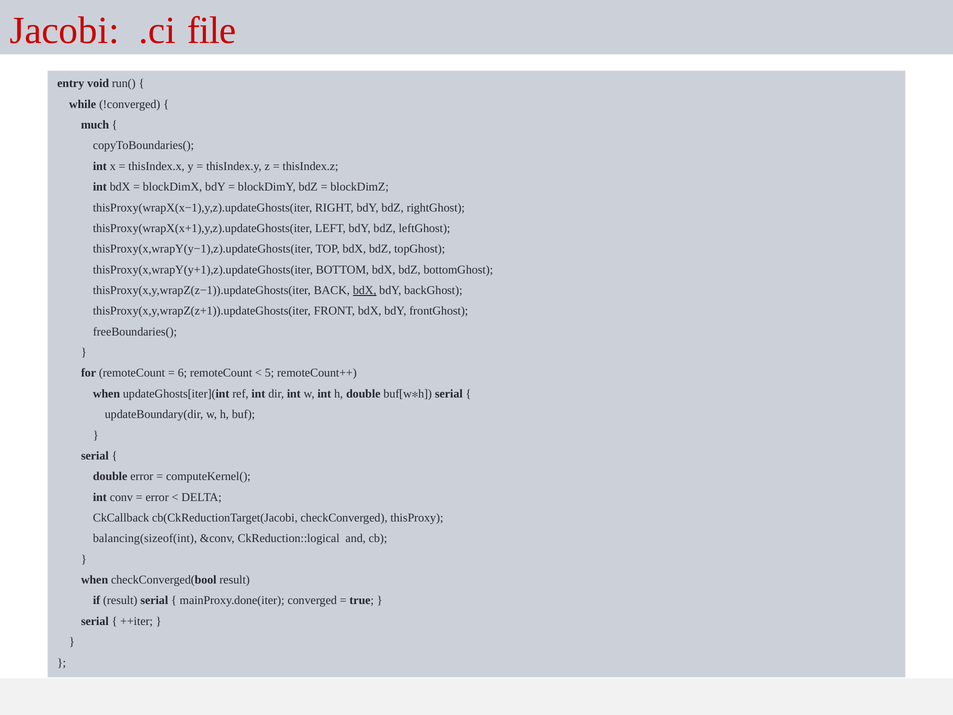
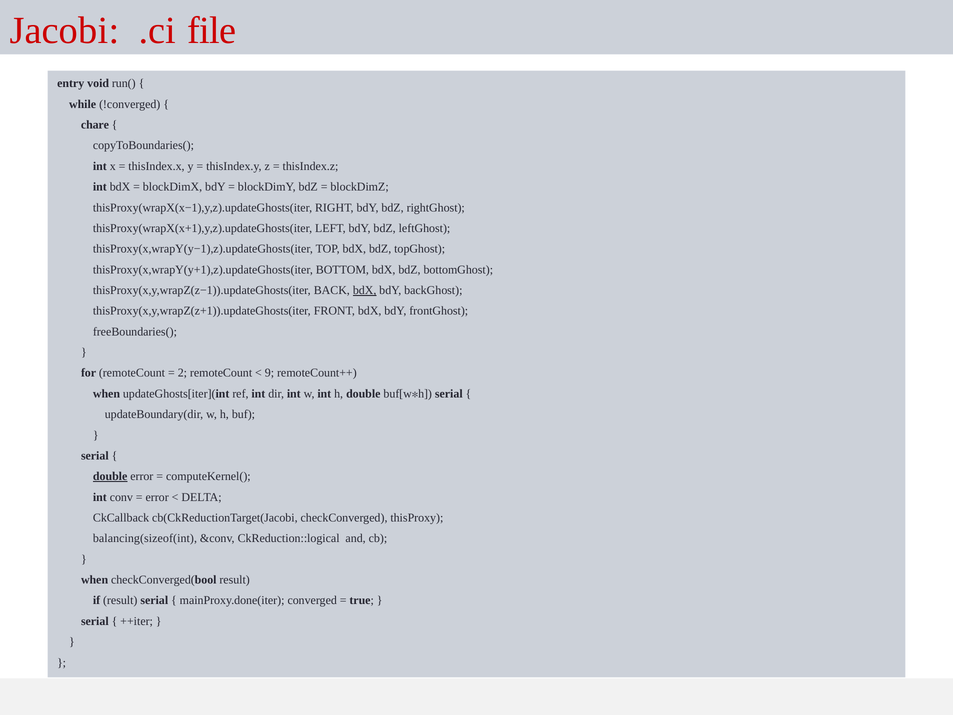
much: much -> chare
6: 6 -> 2
5: 5 -> 9
double at (110, 476) underline: none -> present
